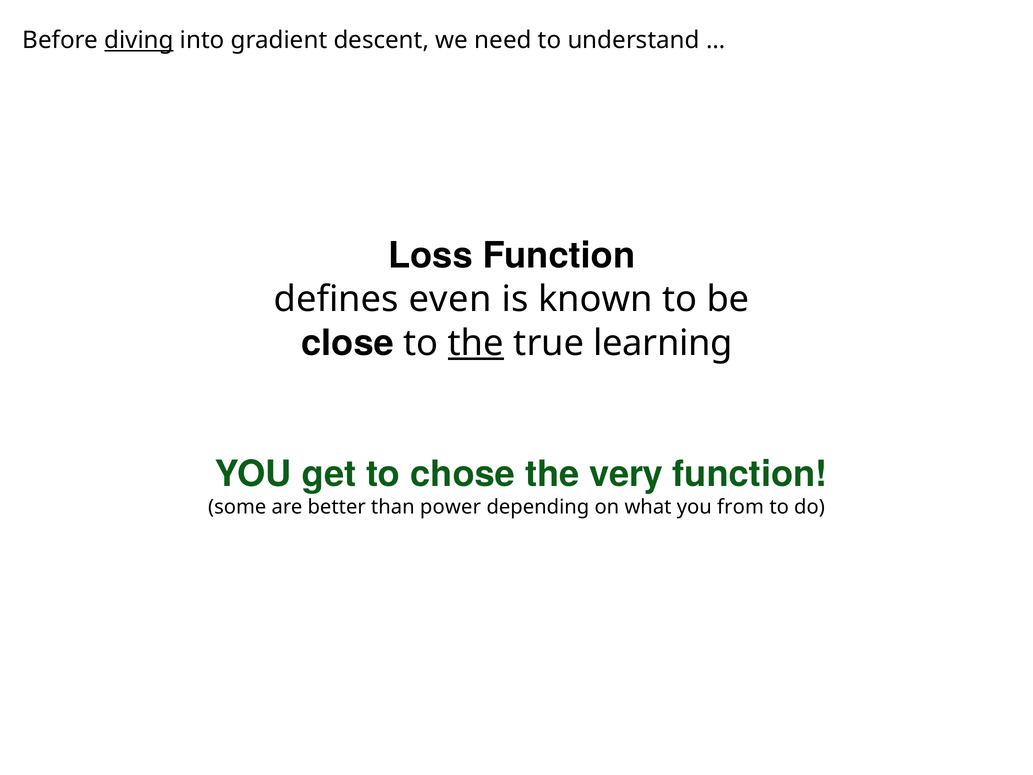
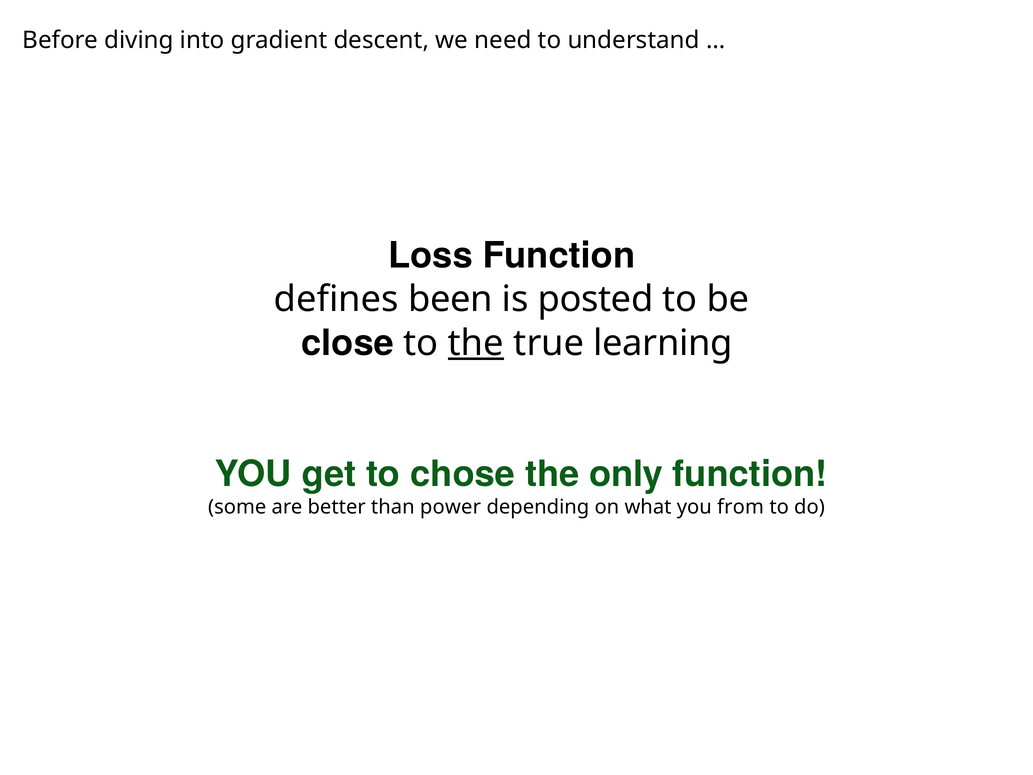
diving underline: present -> none
even: even -> been
known: known -> posted
very: very -> only
